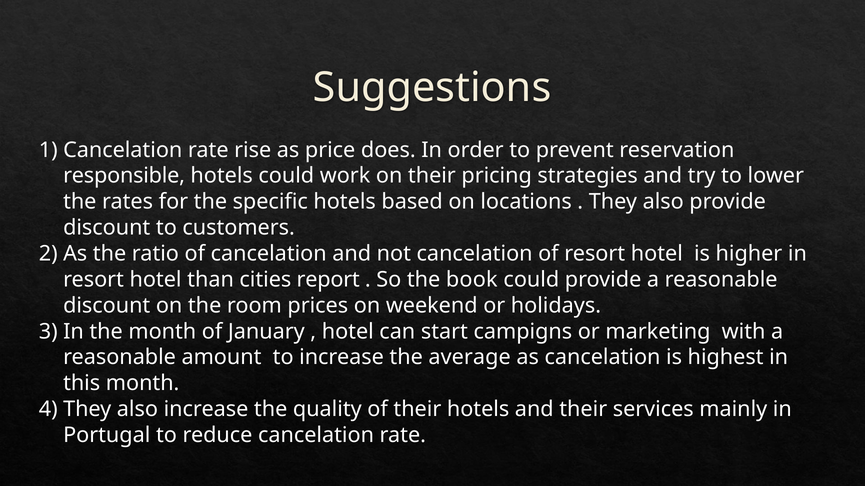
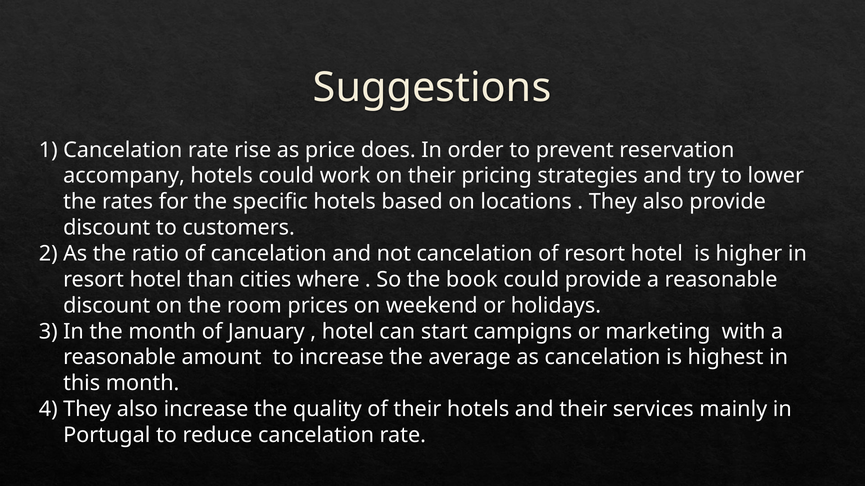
responsible: responsible -> accompany
report: report -> where
